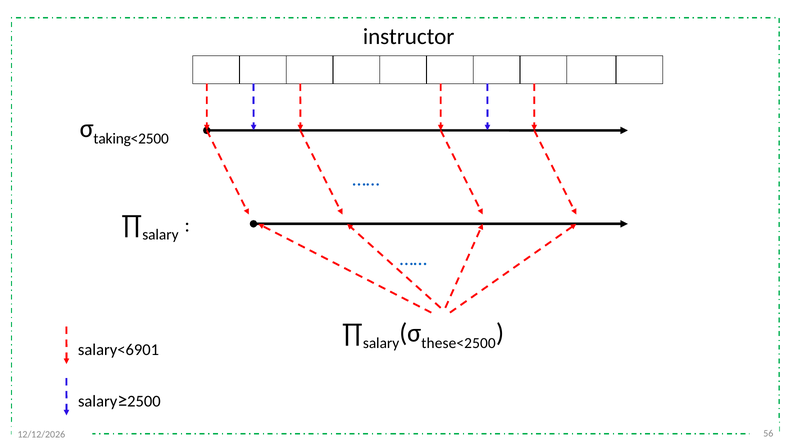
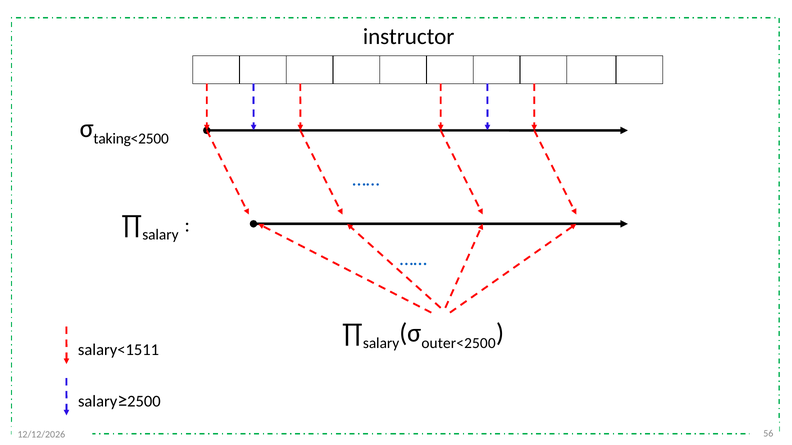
these<2500: these<2500 -> outer<2500
salary<6901: salary<6901 -> salary<1511
